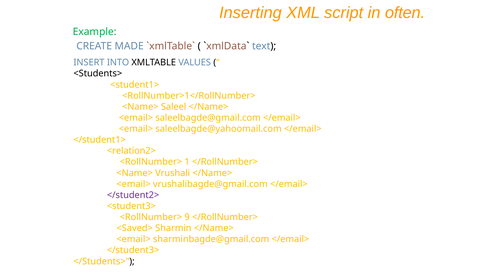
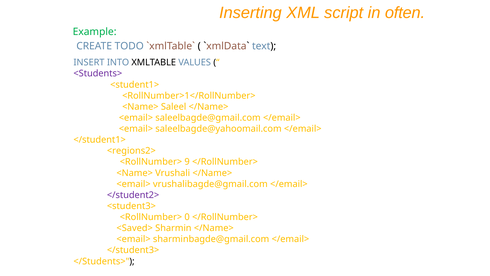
MADE: MADE -> TODO
<Students> colour: black -> purple
<relation2>: <relation2> -> <regions2>
1: 1 -> 9
9: 9 -> 0
